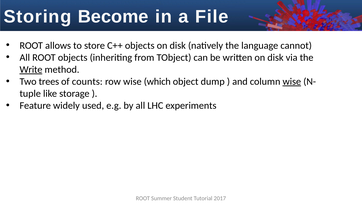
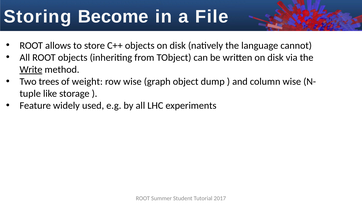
counts: counts -> weight
which: which -> graph
wise at (292, 82) underline: present -> none
